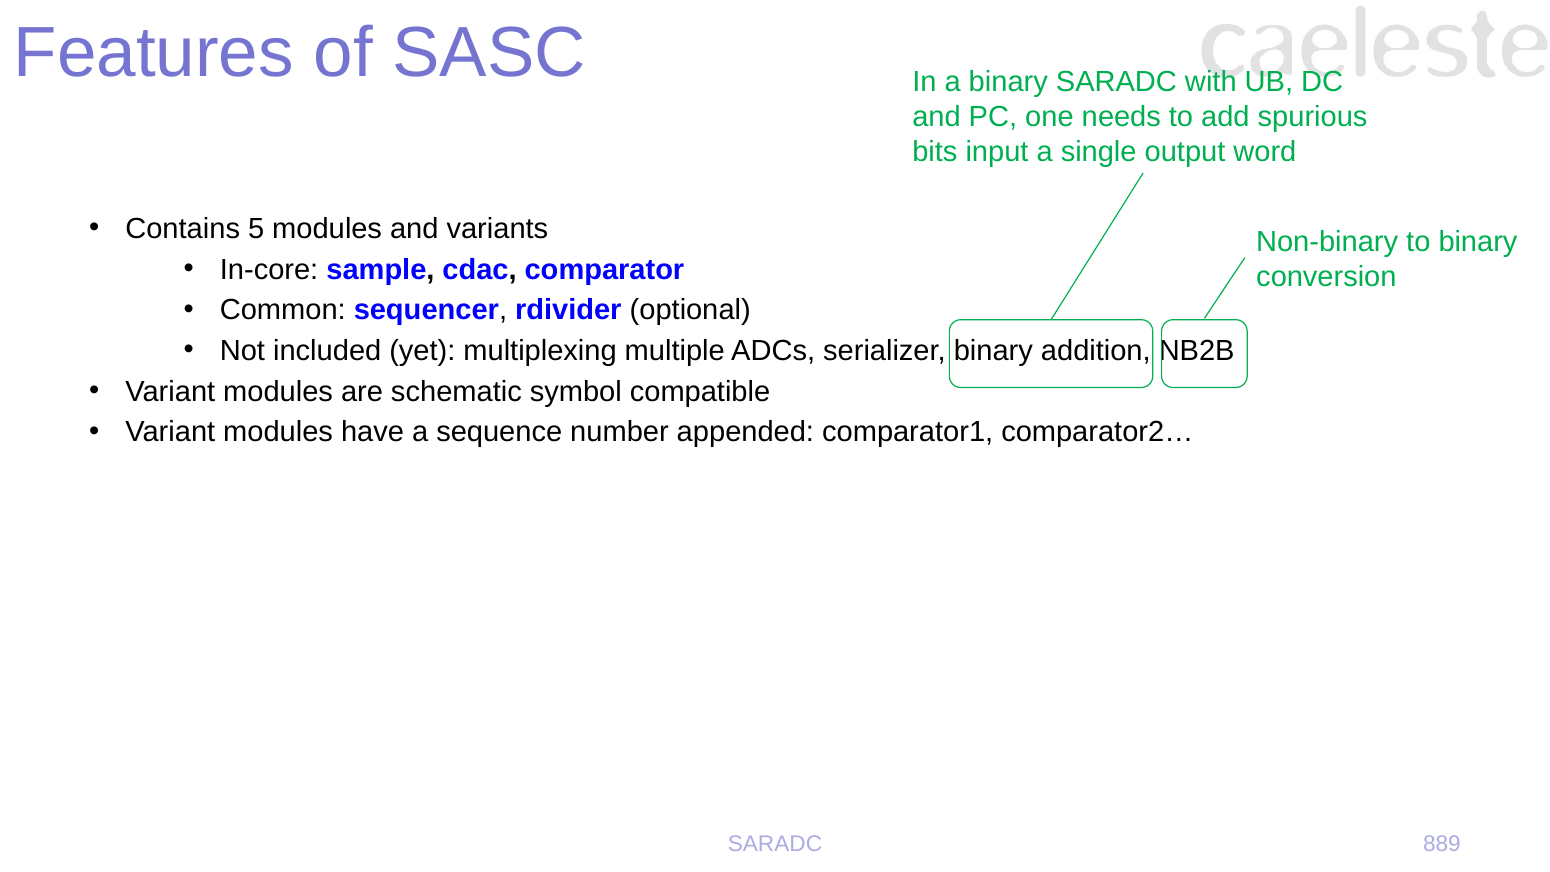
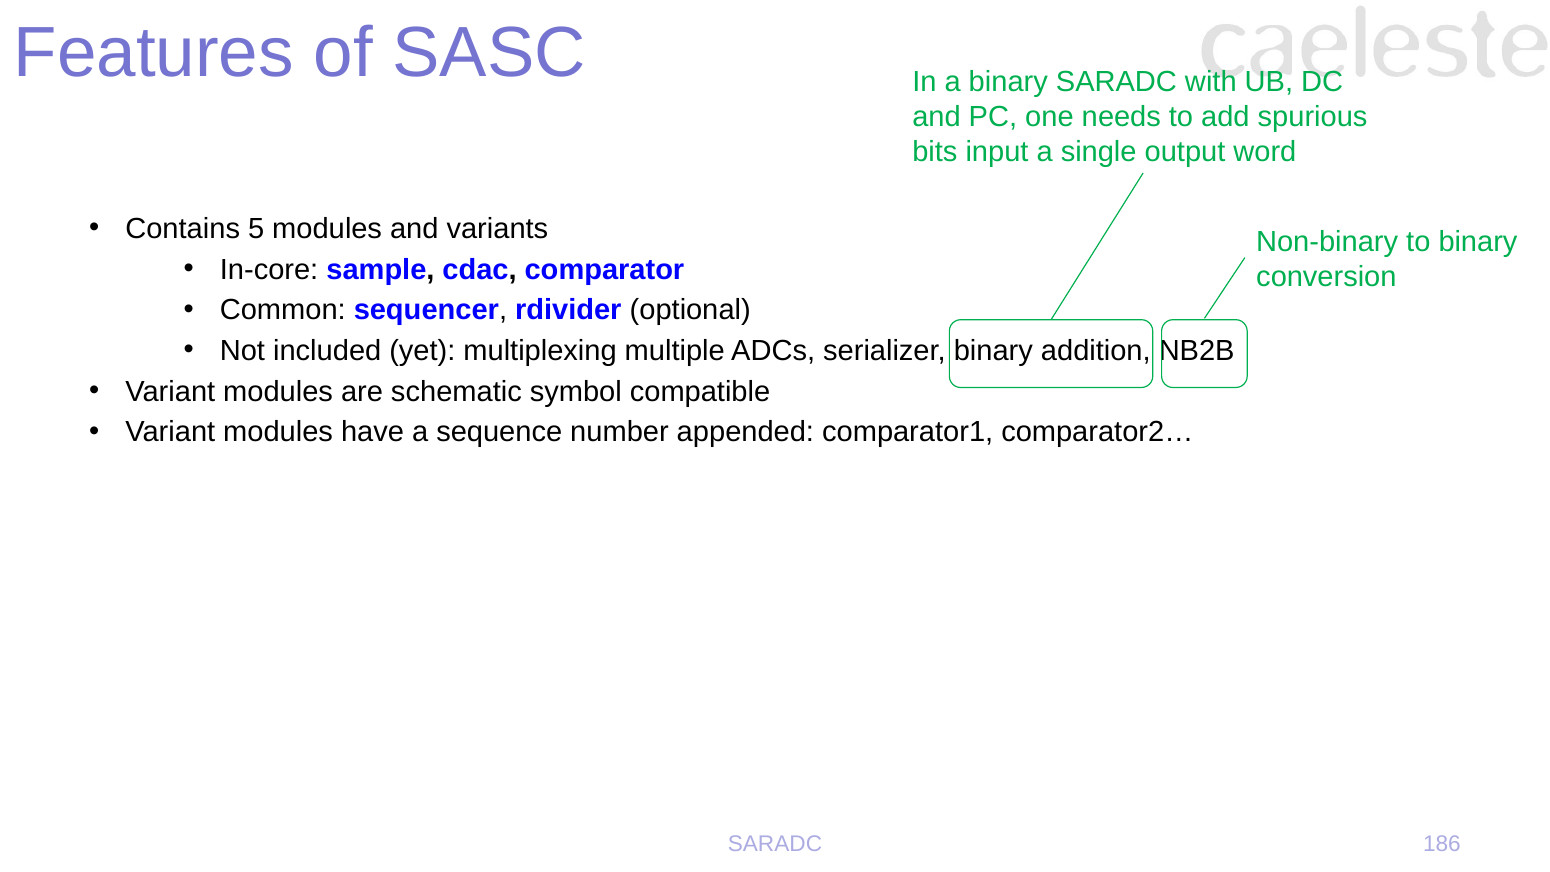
889: 889 -> 186
